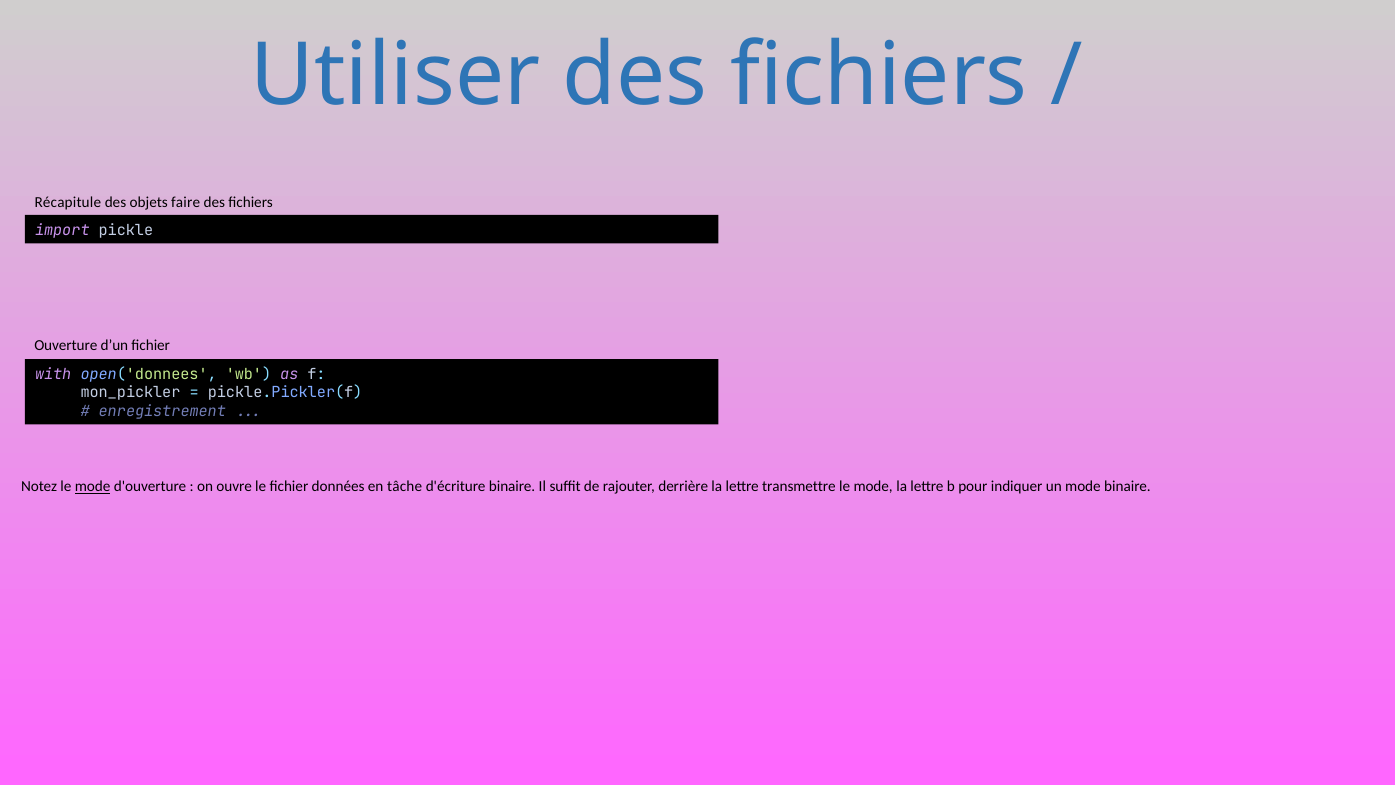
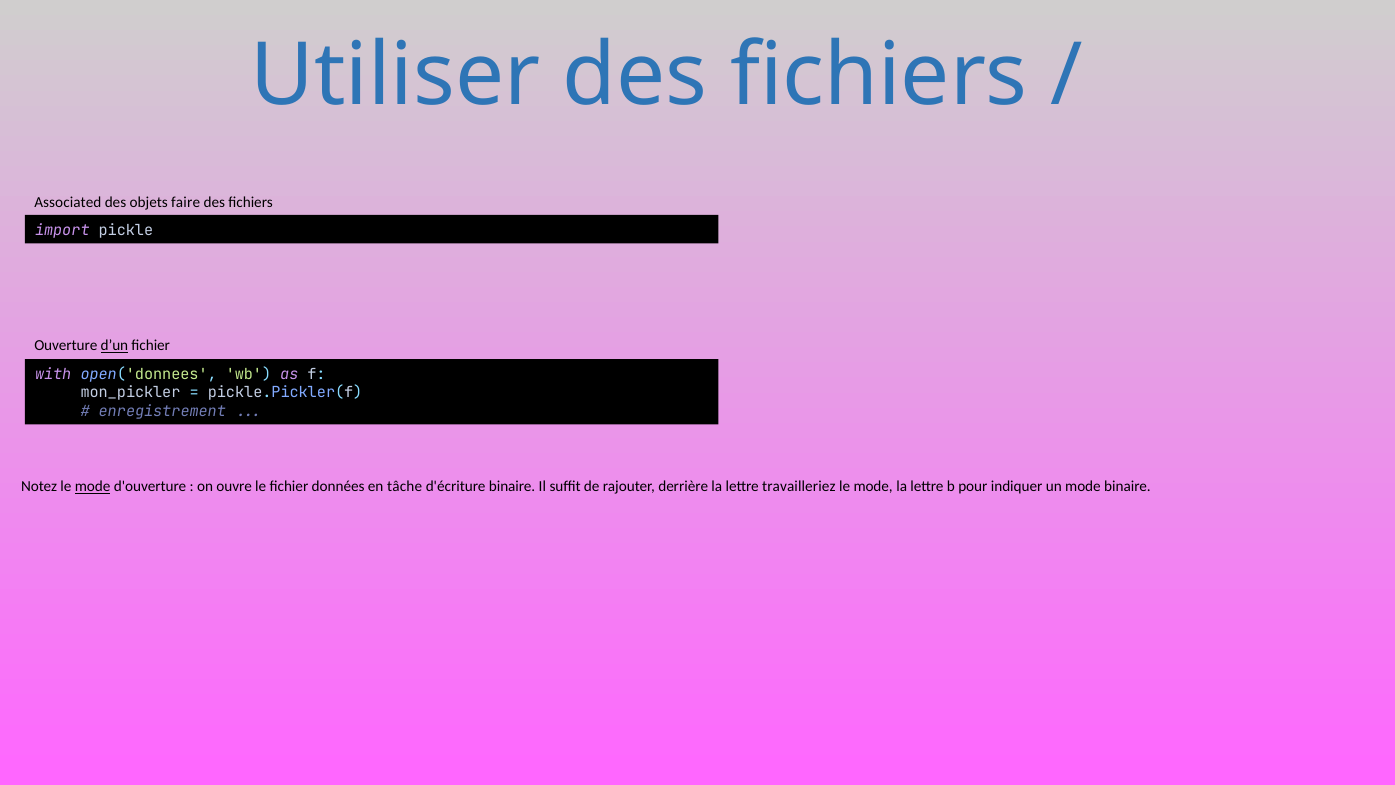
Récapitule: Récapitule -> Associated
d’un underline: none -> present
transmettre: transmettre -> travailleriez
